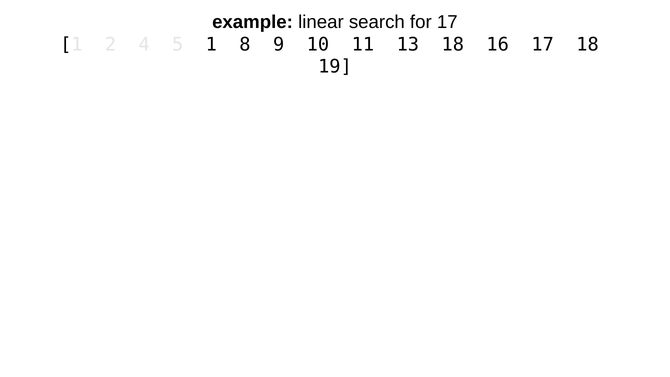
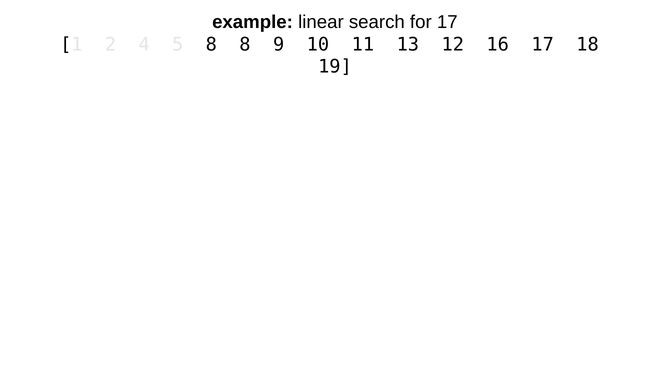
5 1: 1 -> 8
13 18: 18 -> 12
